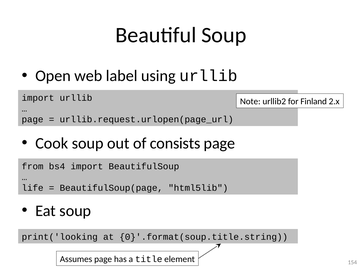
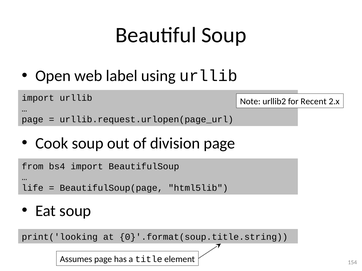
Finland: Finland -> Recent
consists: consists -> division
